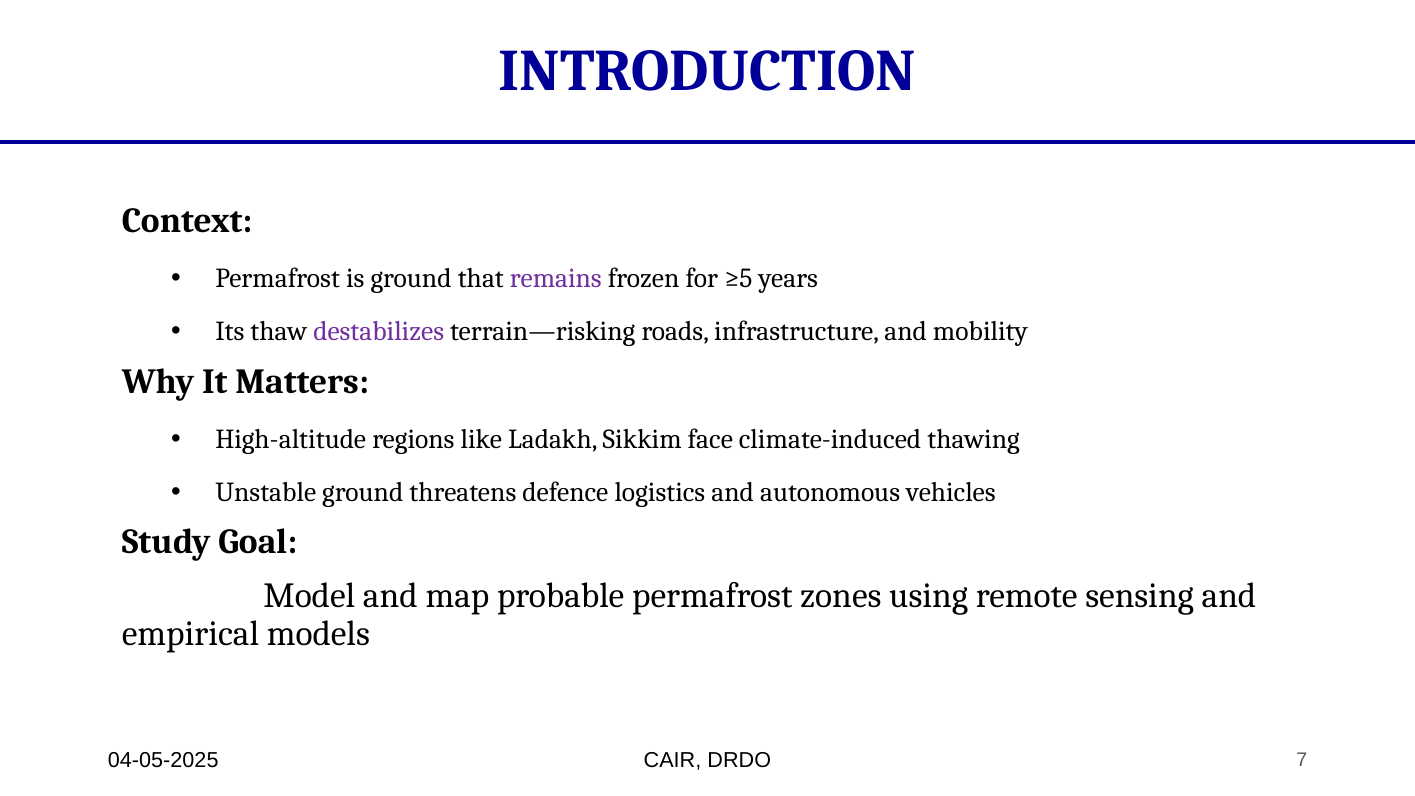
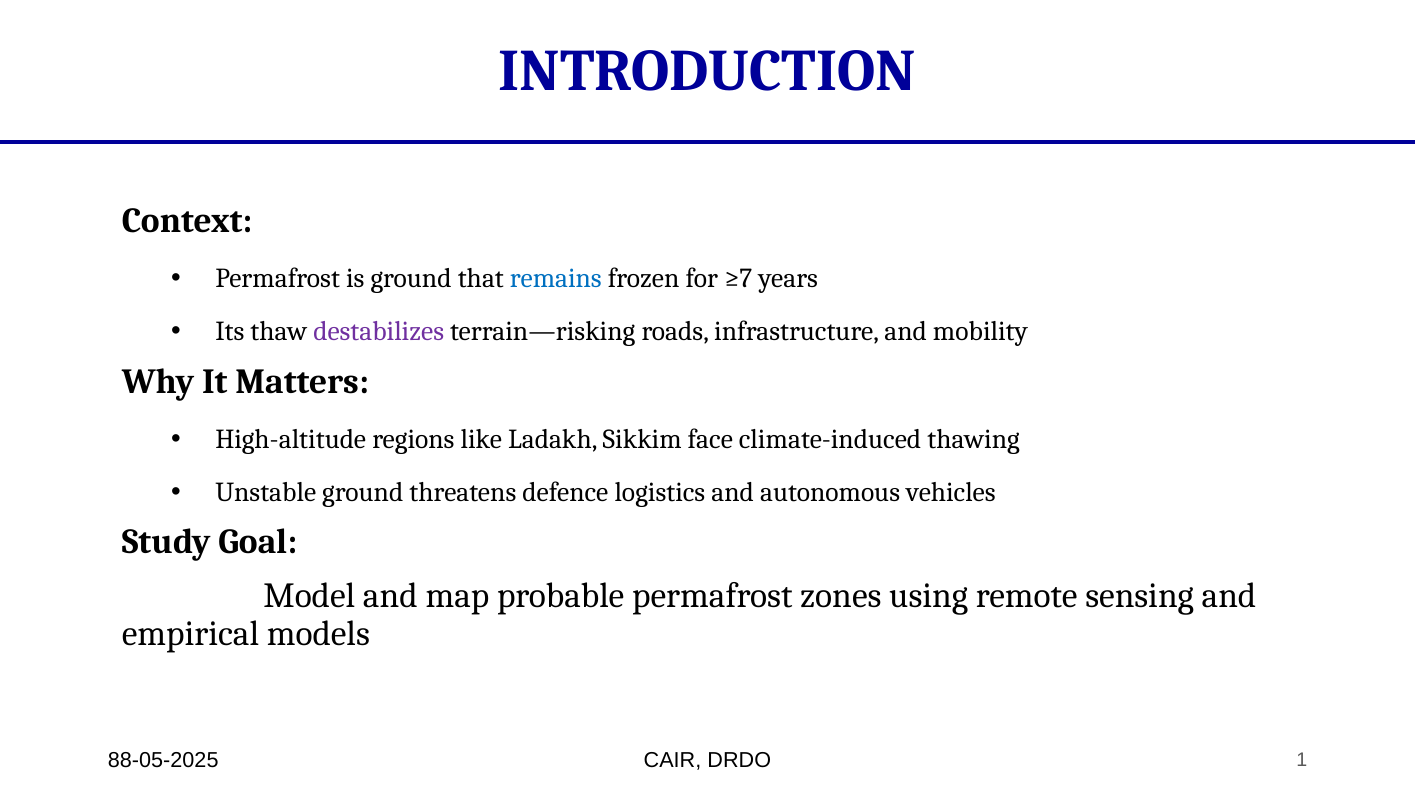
remains colour: purple -> blue
≥5: ≥5 -> ≥7
04-05-2025: 04-05-2025 -> 88-05-2025
7: 7 -> 1
